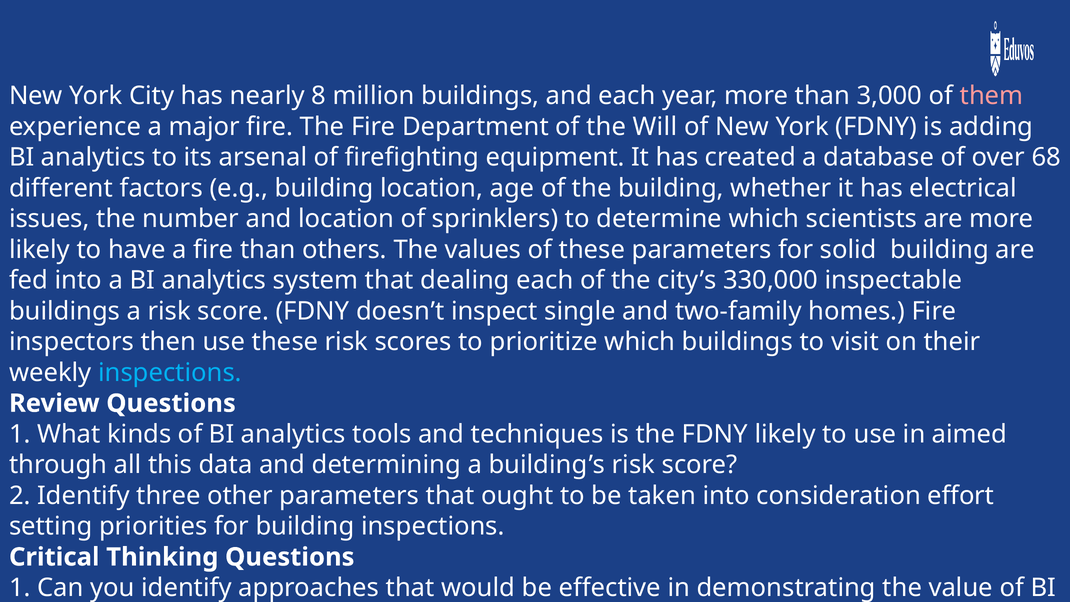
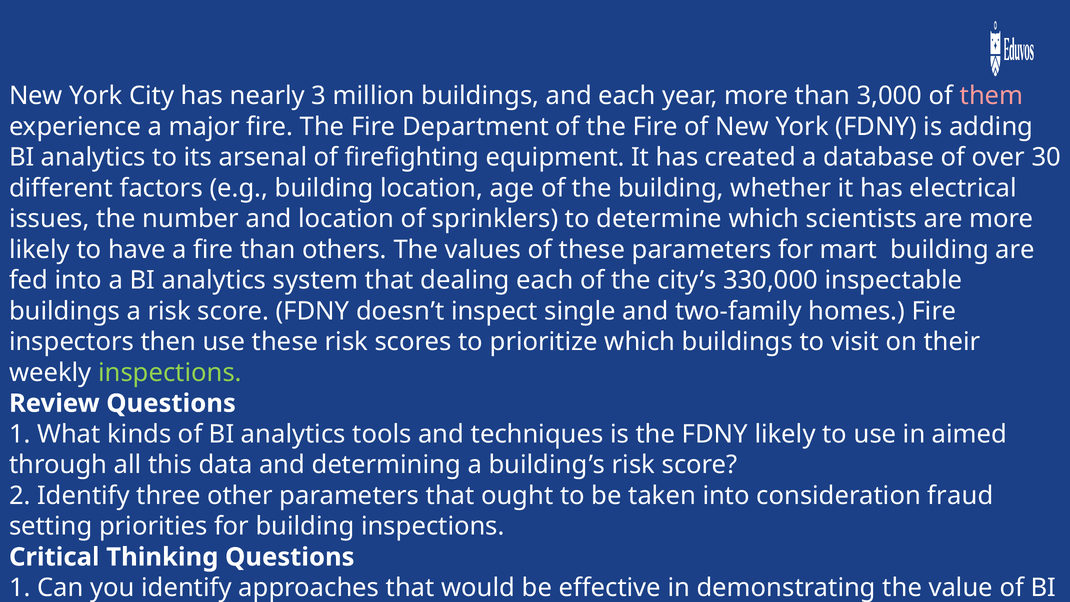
8: 8 -> 3
of the Will: Will -> Fire
68: 68 -> 30
solid: solid -> mart
inspections at (170, 373) colour: light blue -> light green
effort: effort -> fraud
